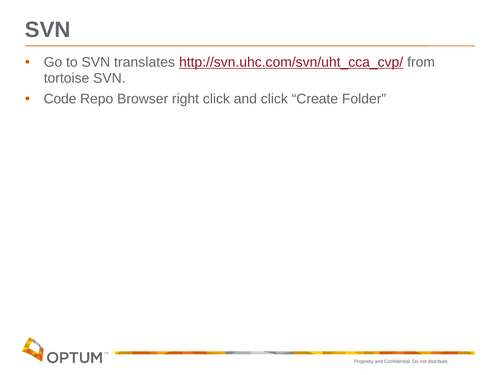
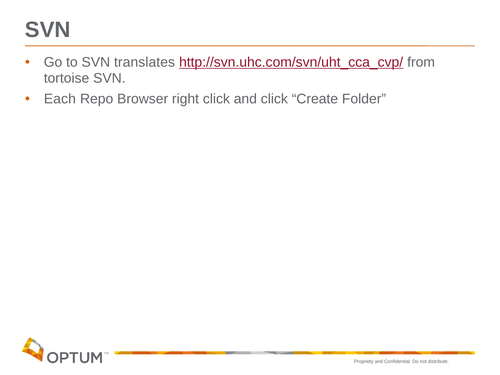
Code: Code -> Each
